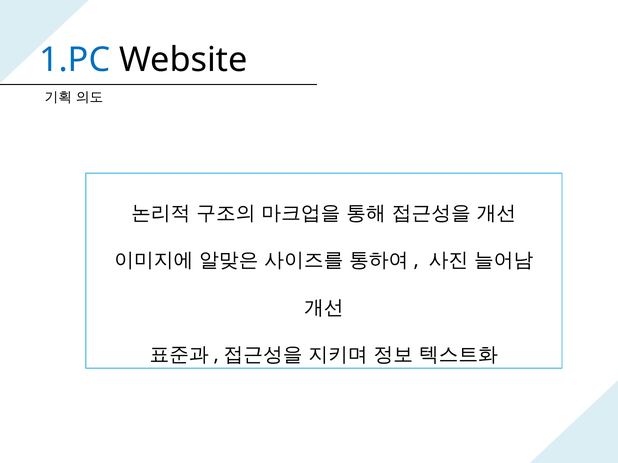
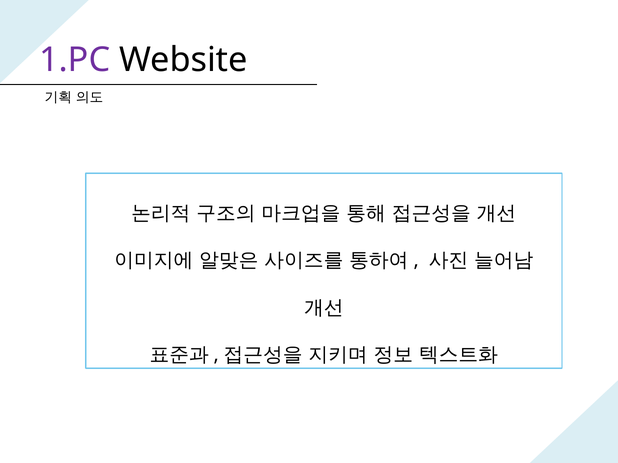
1.PC colour: blue -> purple
